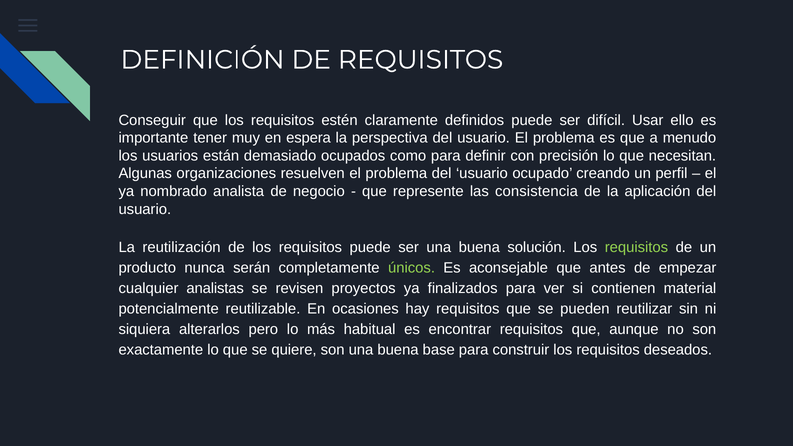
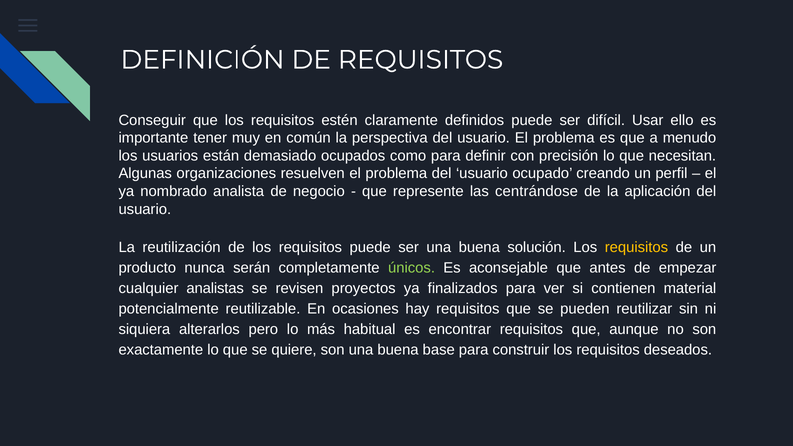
espera: espera -> común
consistencia: consistencia -> centrándose
requisitos at (636, 248) colour: light green -> yellow
